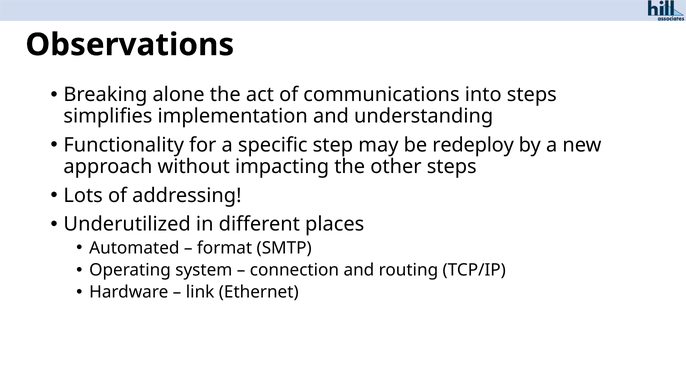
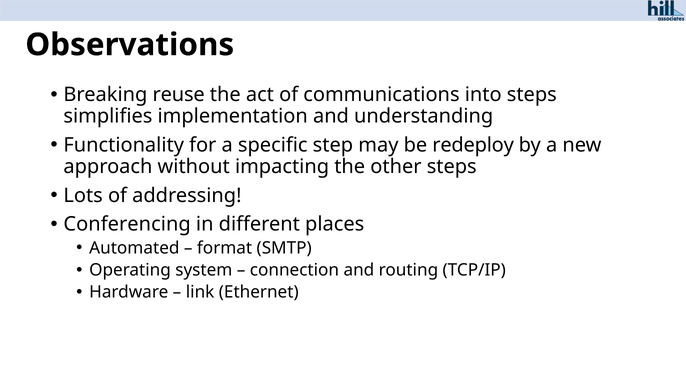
alone: alone -> reuse
Underutilized: Underutilized -> Conferencing
